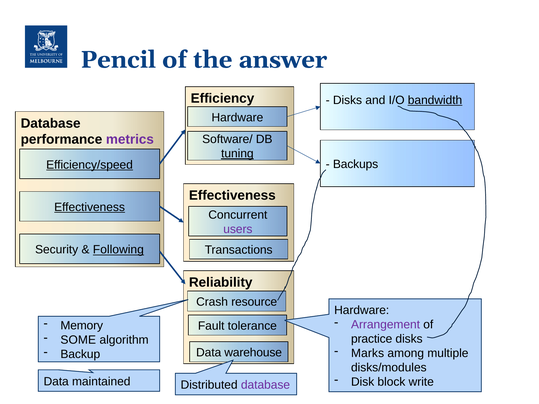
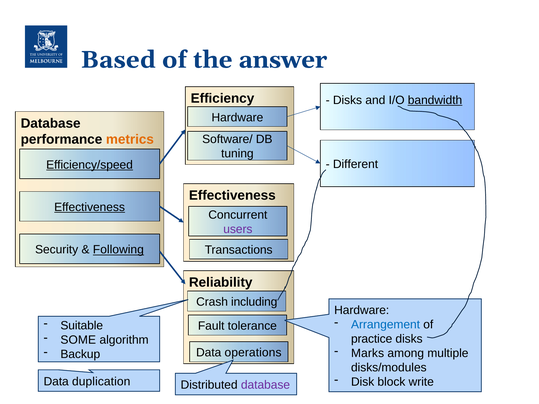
Pencil: Pencil -> Based
metrics colour: purple -> orange
tuning underline: present -> none
Backups: Backups -> Different
resource: resource -> including
Arrangement colour: purple -> blue
Memory: Memory -> Suitable
warehouse: warehouse -> operations
maintained: maintained -> duplication
